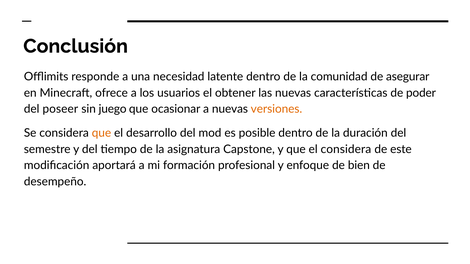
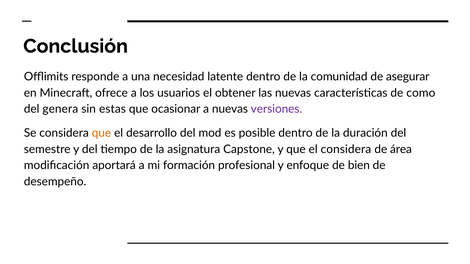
poder: poder -> como
poseer: poseer -> genera
juego: juego -> estas
versiones colour: orange -> purple
este: este -> área
